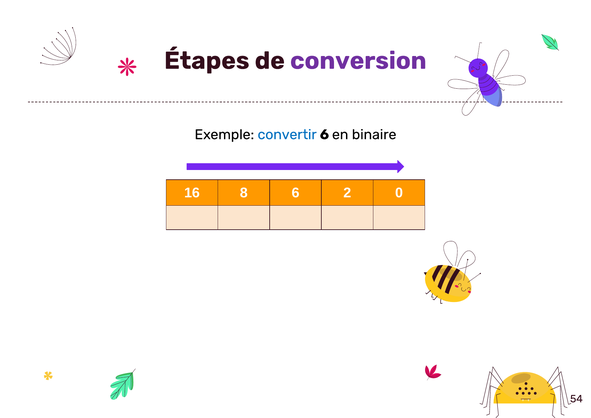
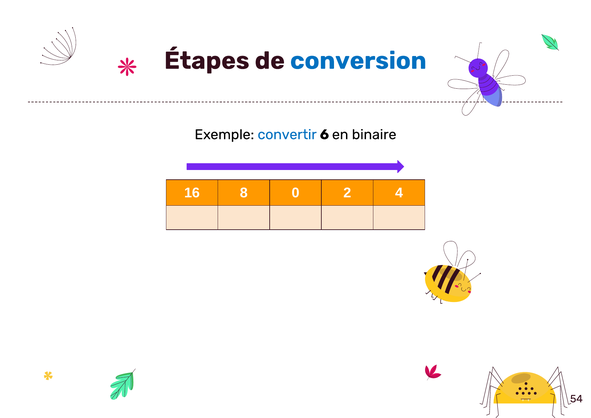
conversion colour: purple -> blue
8 6: 6 -> 0
0: 0 -> 4
